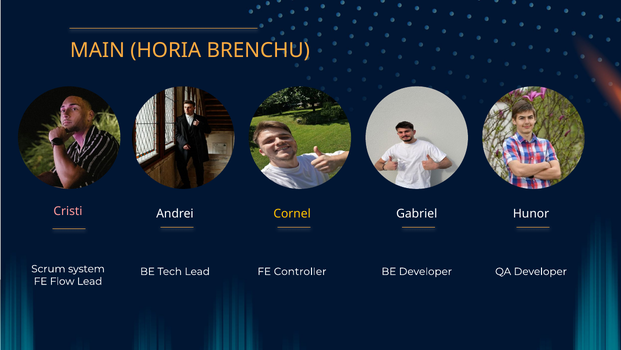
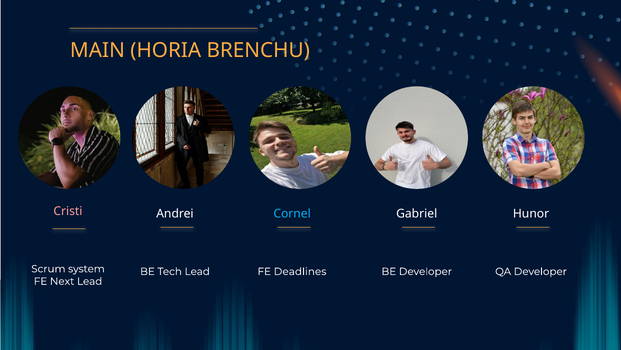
Cornel colour: yellow -> light blue
Controller: Controller -> Deadlines
Flow: Flow -> Next
